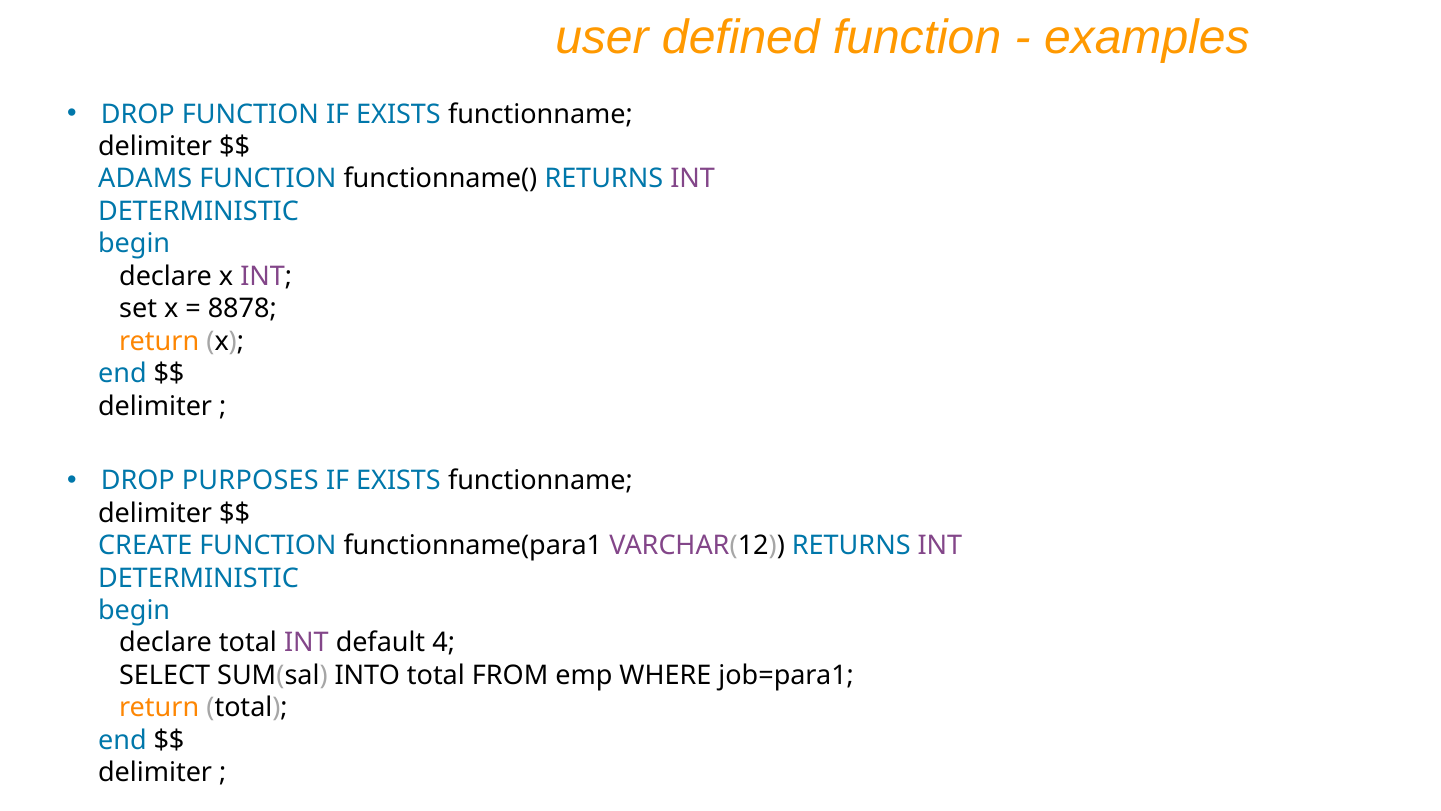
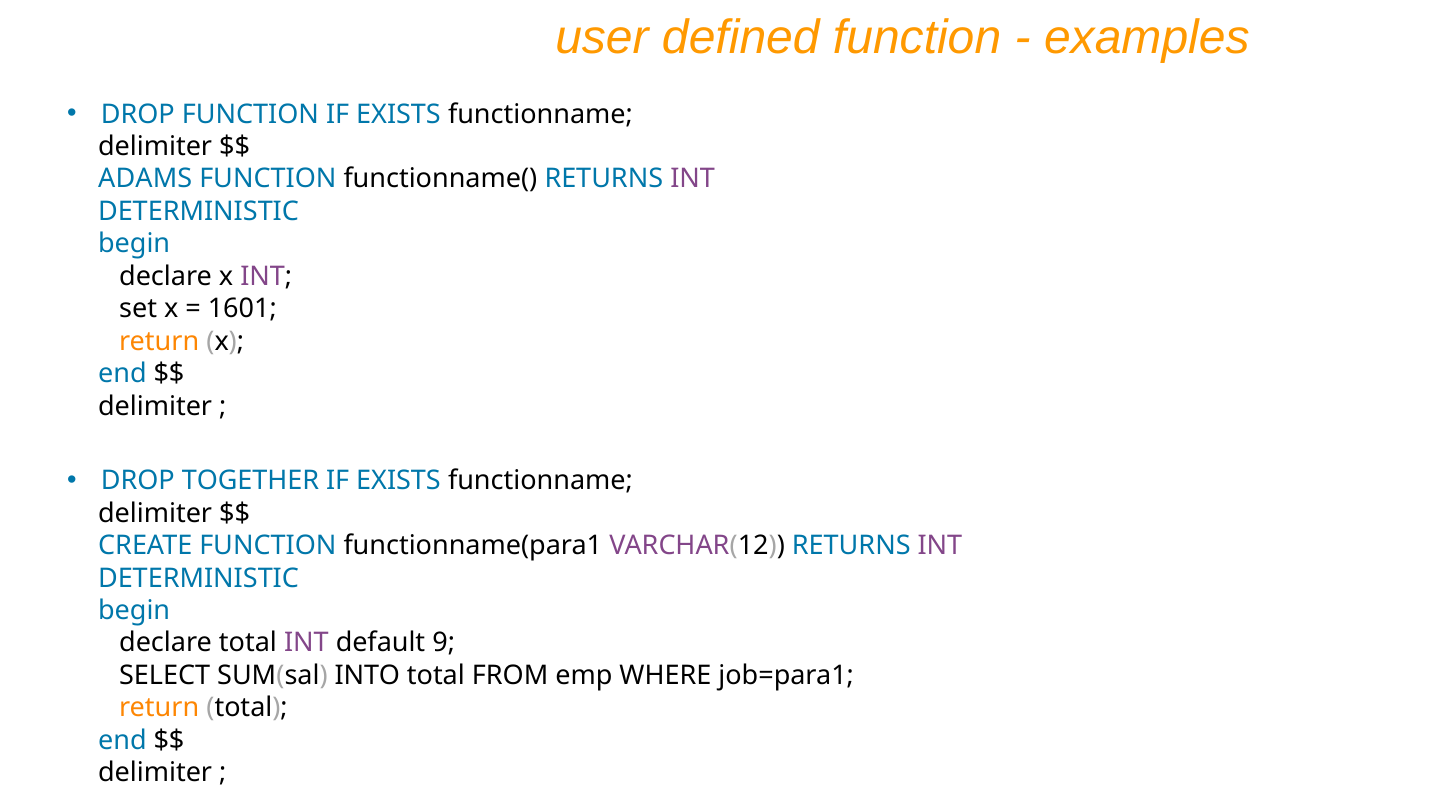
8878: 8878 -> 1601
PURPOSES: PURPOSES -> TOGETHER
4: 4 -> 9
